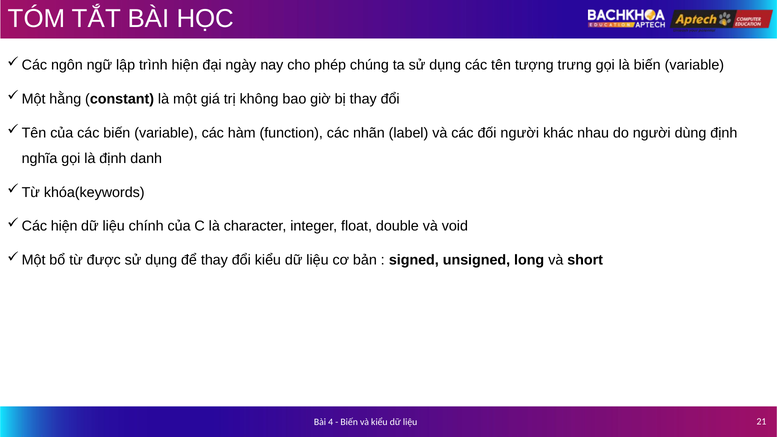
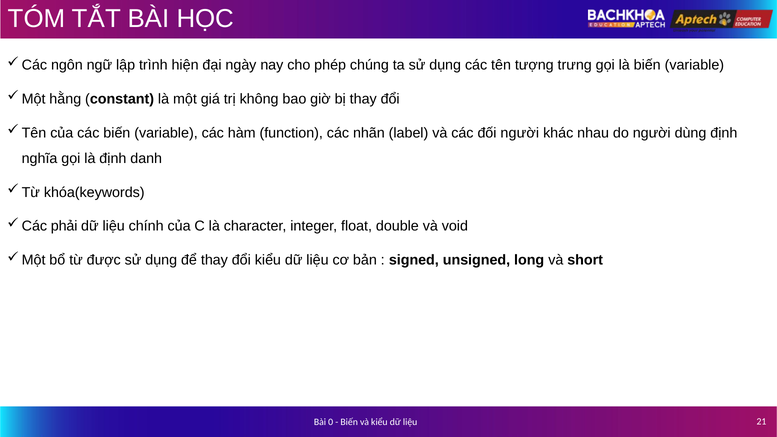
hiện at (64, 226): hiện -> phải
4: 4 -> 0
